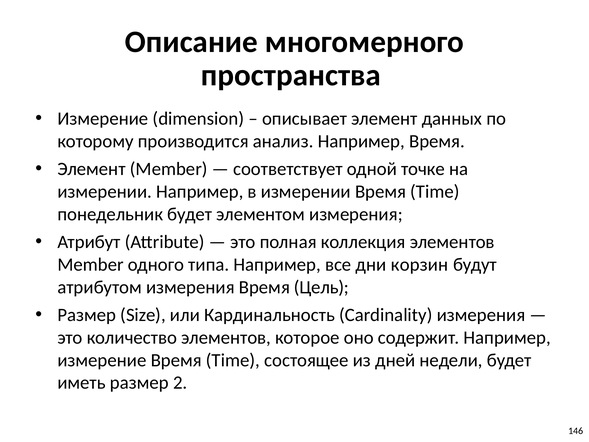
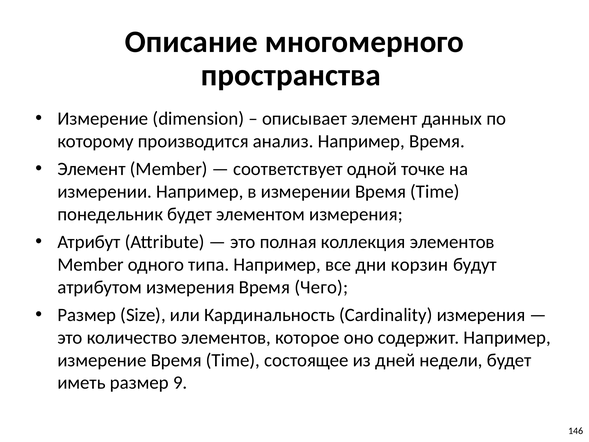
Цель: Цель -> Чего
2: 2 -> 9
